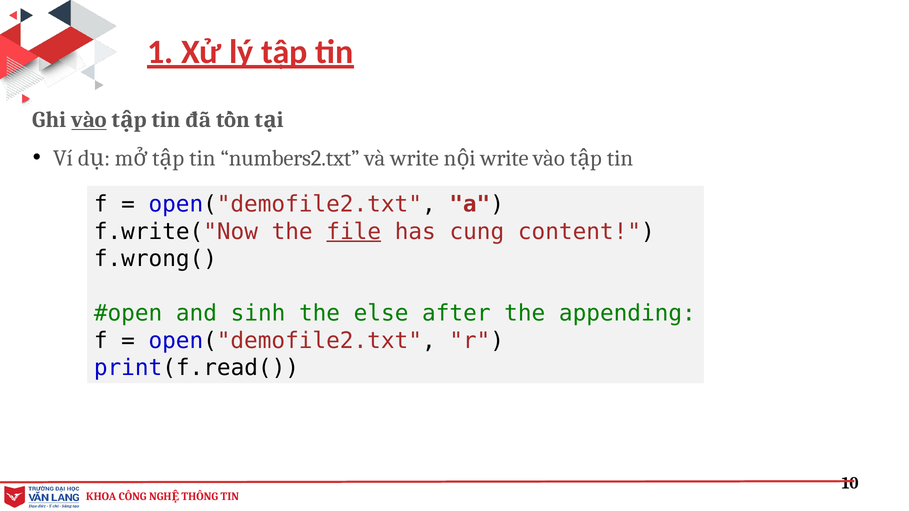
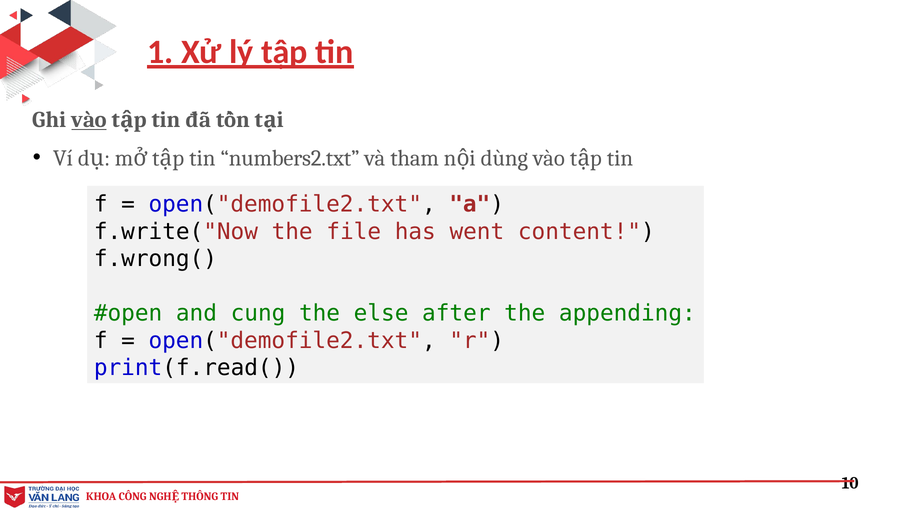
và write: write -> tham
write at (504, 158): write -> dùng
file underline: present -> none
cung: cung -> went
sinh: sinh -> cung
